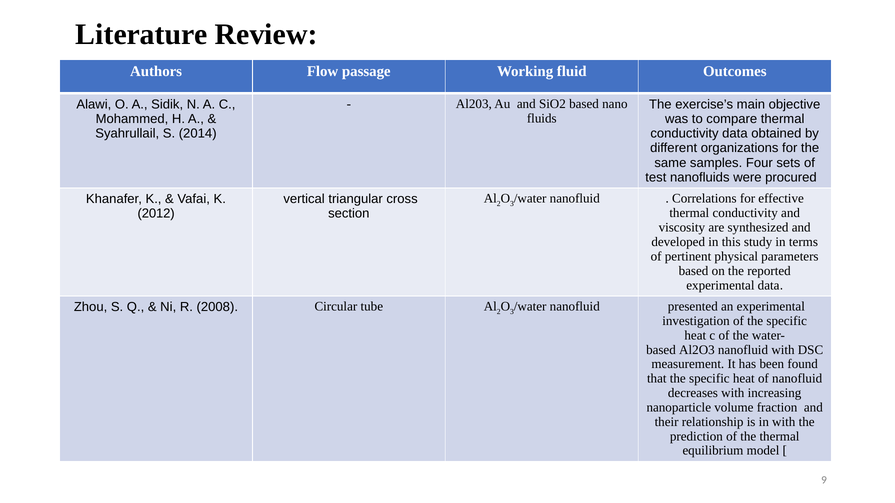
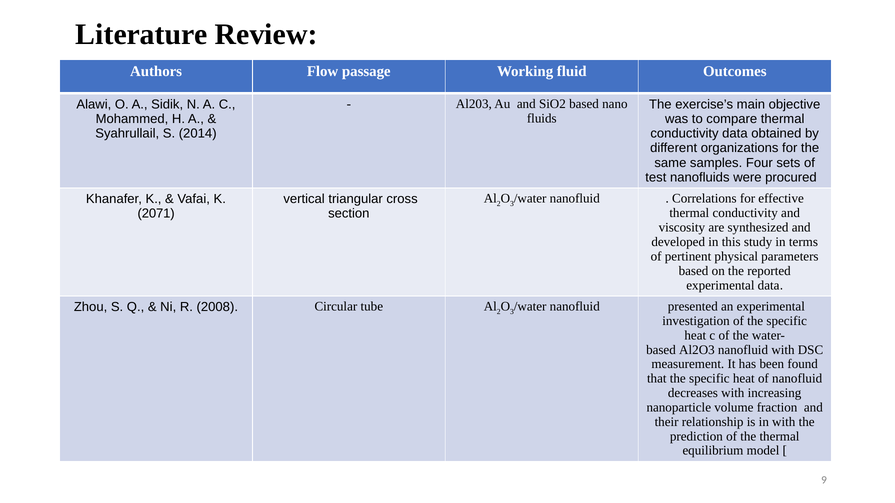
2012: 2012 -> 2071
